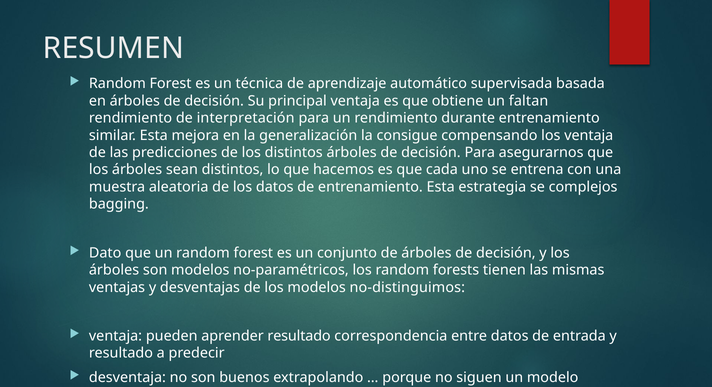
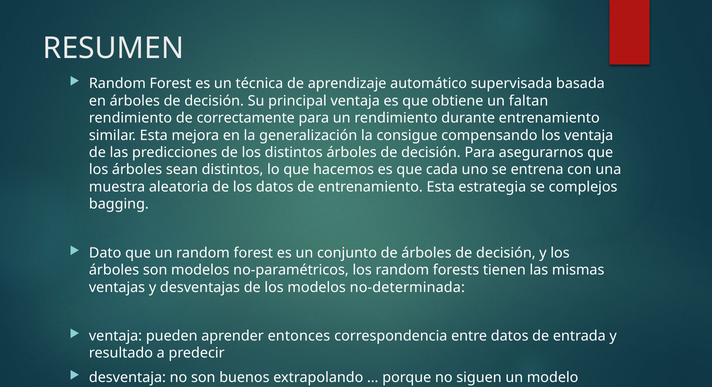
interpretación: interpretación -> correctamente
no-distinguimos: no-distinguimos -> no-determinada
aprender resultado: resultado -> entonces
